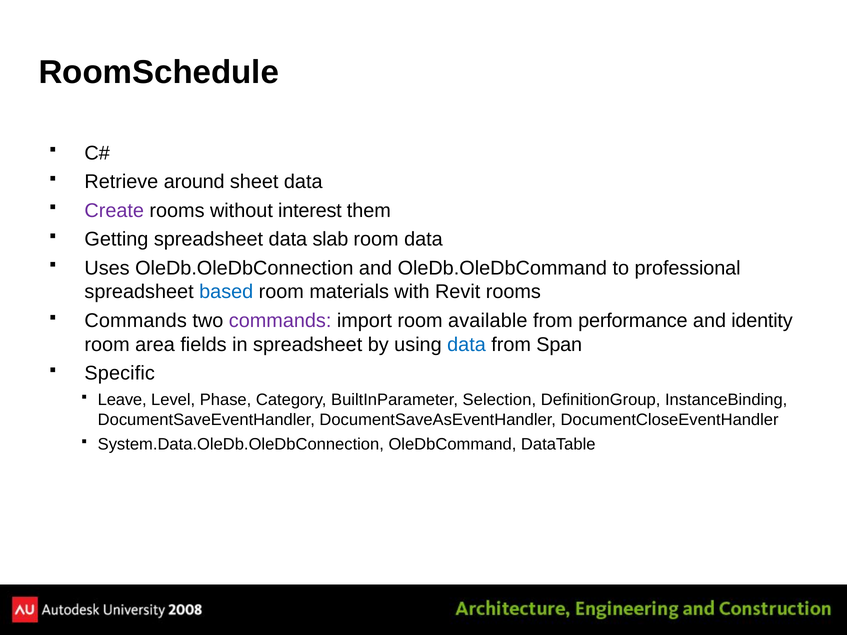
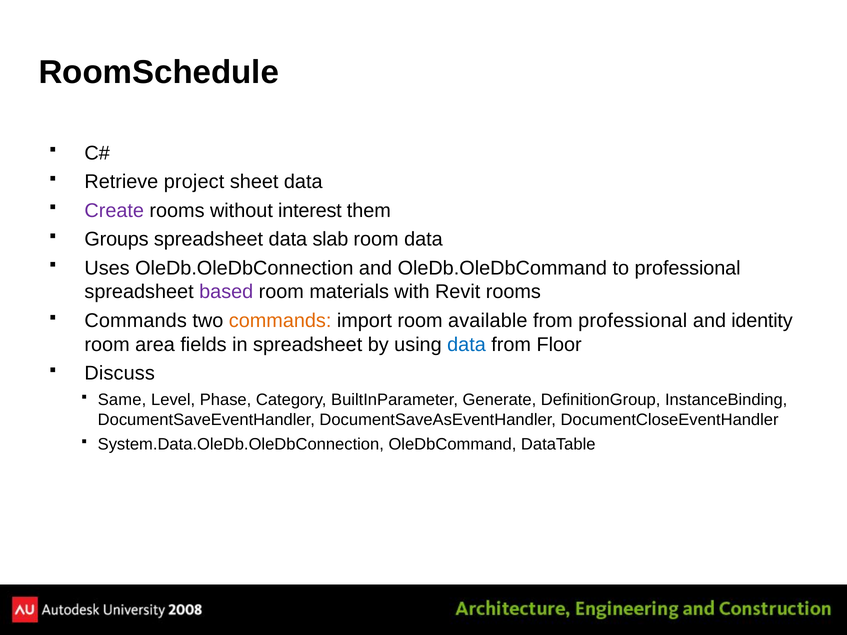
around: around -> project
Getting: Getting -> Groups
based colour: blue -> purple
commands at (280, 321) colour: purple -> orange
from performance: performance -> professional
Span: Span -> Floor
Specific: Specific -> Discuss
Leave: Leave -> Same
Selection: Selection -> Generate
